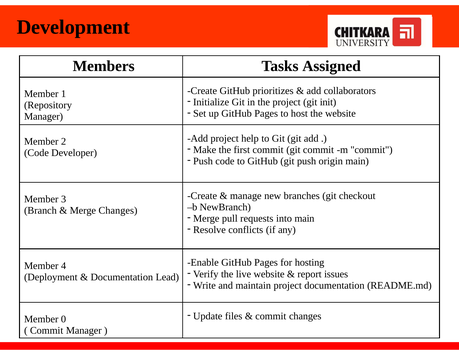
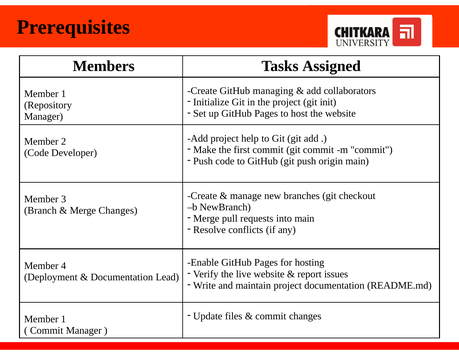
Development: Development -> Prerequisites
prioritizes: prioritizes -> managing
0 at (63, 319): 0 -> 1
